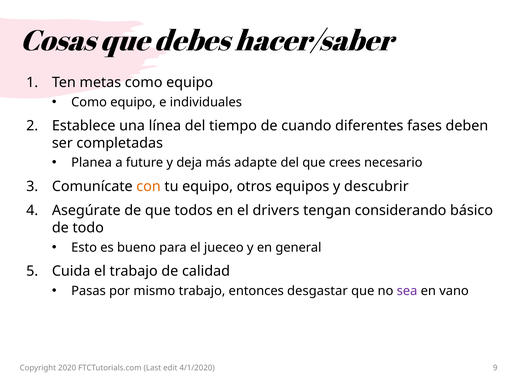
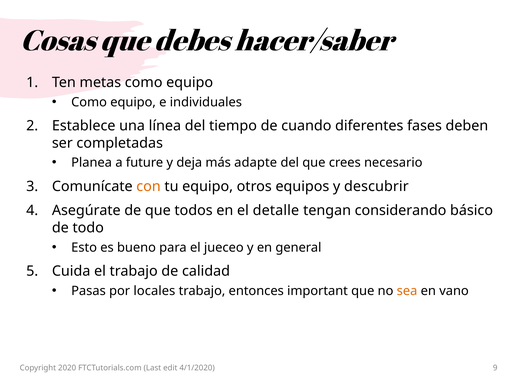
drivers: drivers -> detalle
mismo: mismo -> locales
desgastar: desgastar -> important
sea colour: purple -> orange
